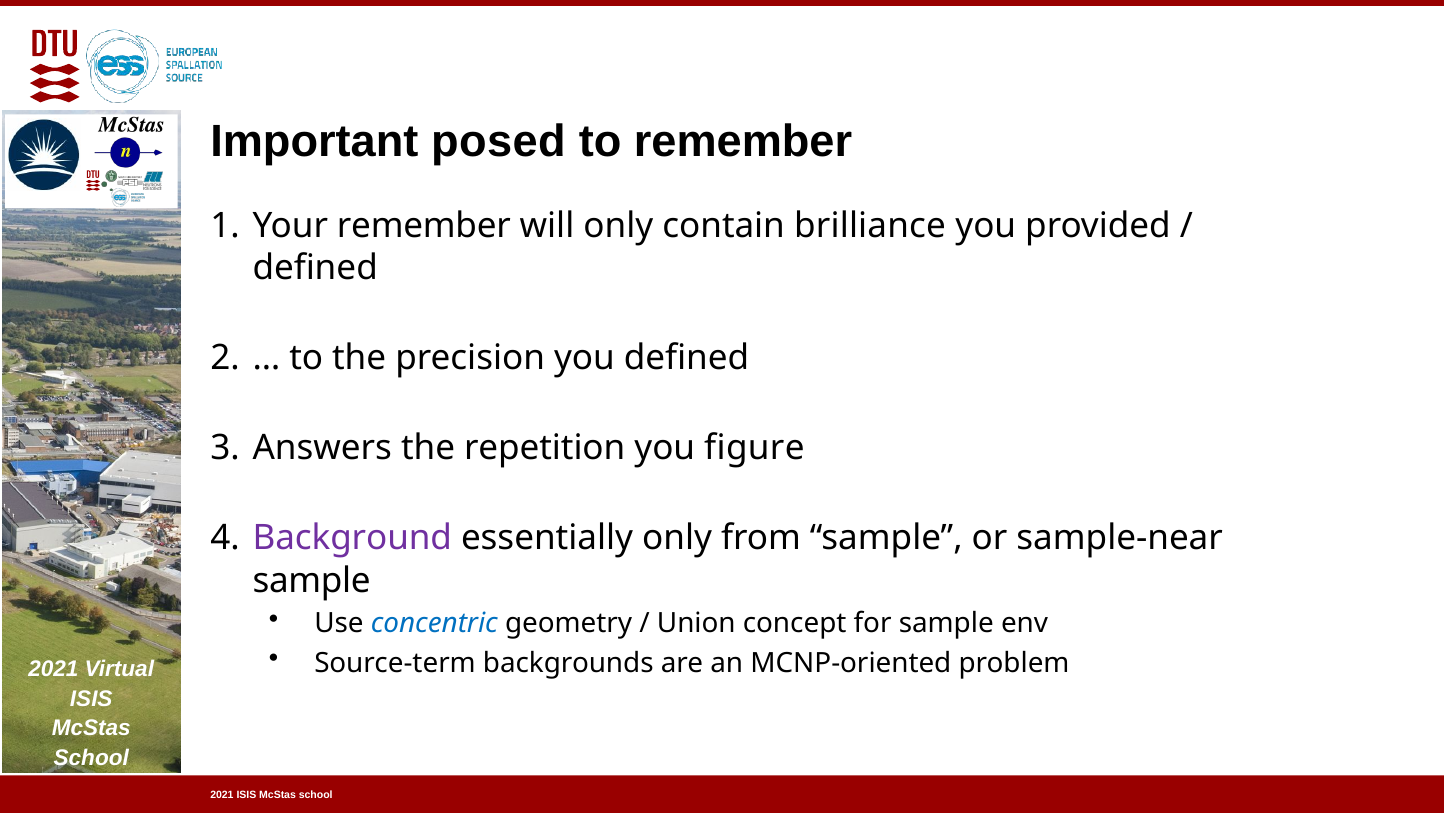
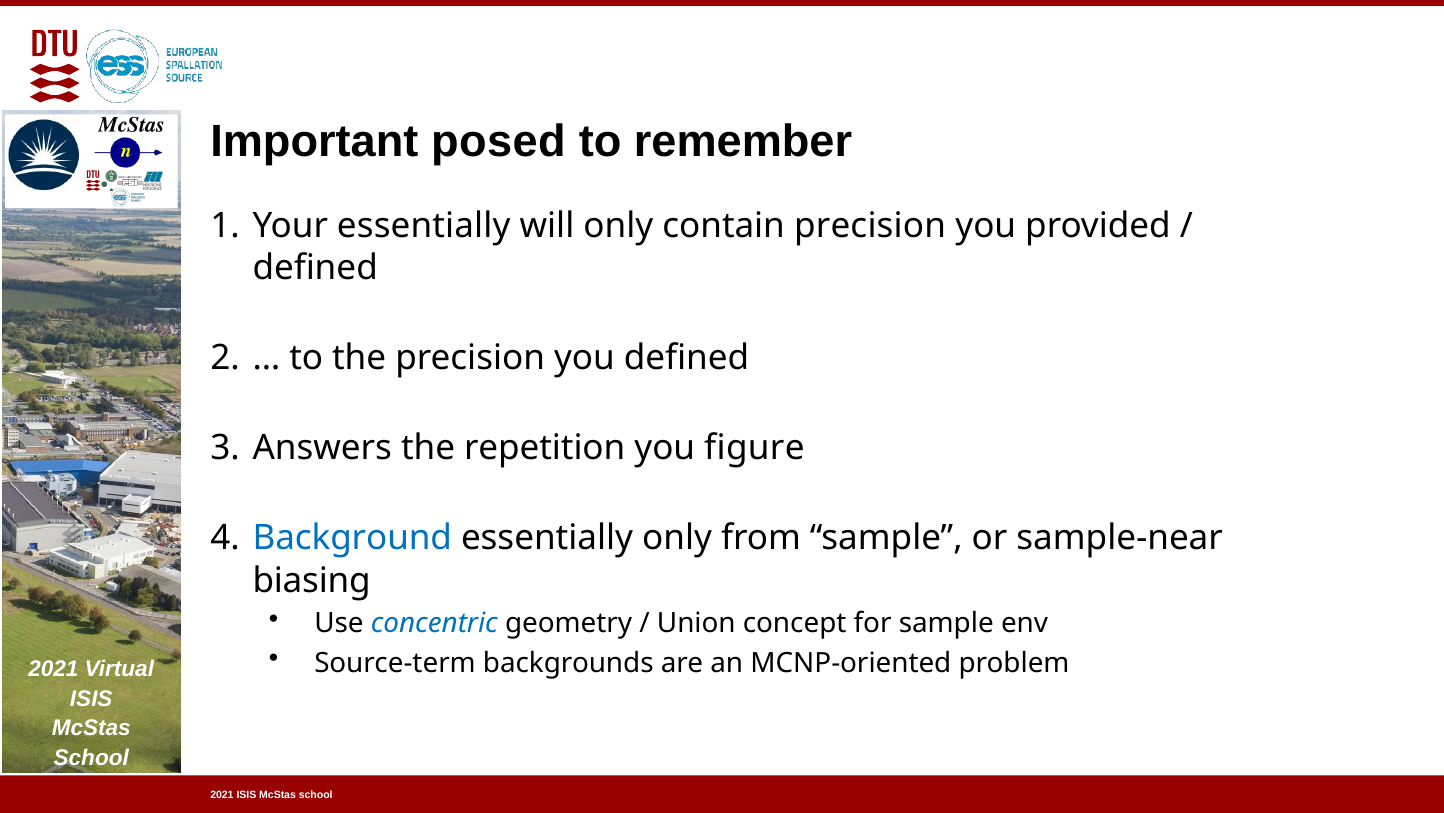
Your remember: remember -> essentially
contain brilliance: brilliance -> precision
Background colour: purple -> blue
sample at (312, 581): sample -> biasing
